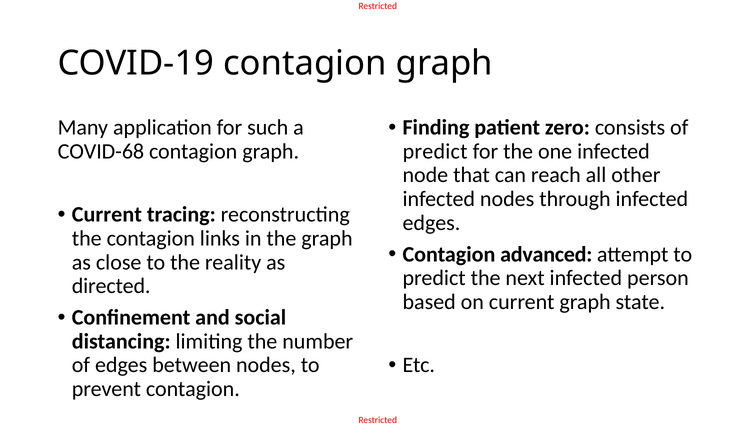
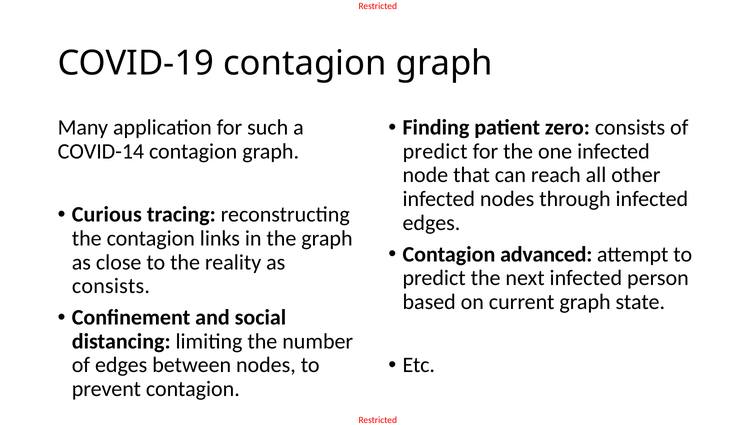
COVID-68: COVID-68 -> COVID-14
Current at (107, 215): Current -> Curious
directed at (111, 286): directed -> consists
